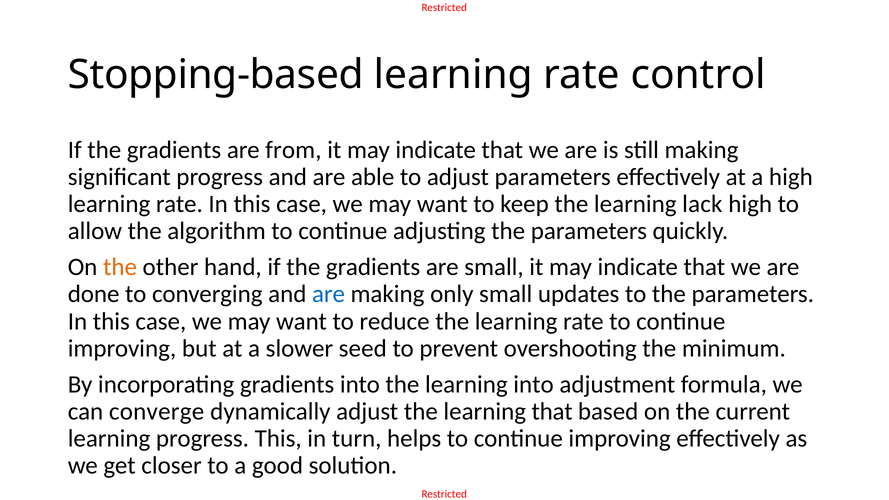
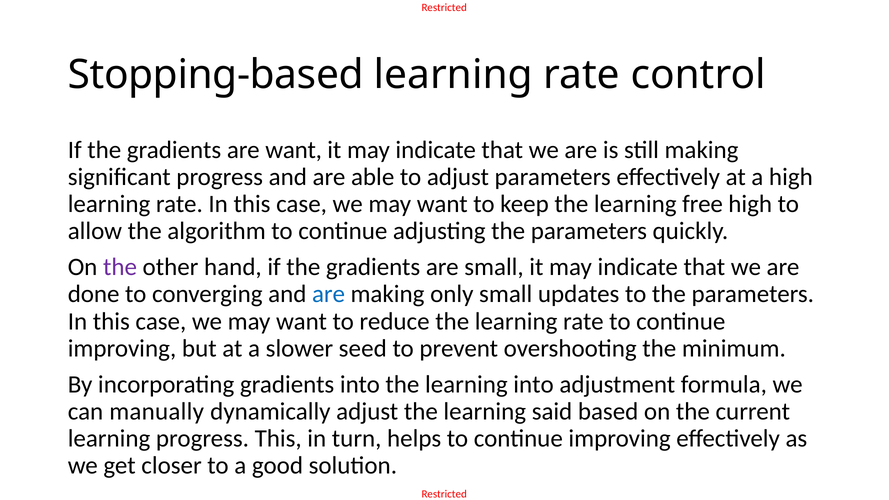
are from: from -> want
lack: lack -> free
the at (120, 267) colour: orange -> purple
converge: converge -> manually
learning that: that -> said
